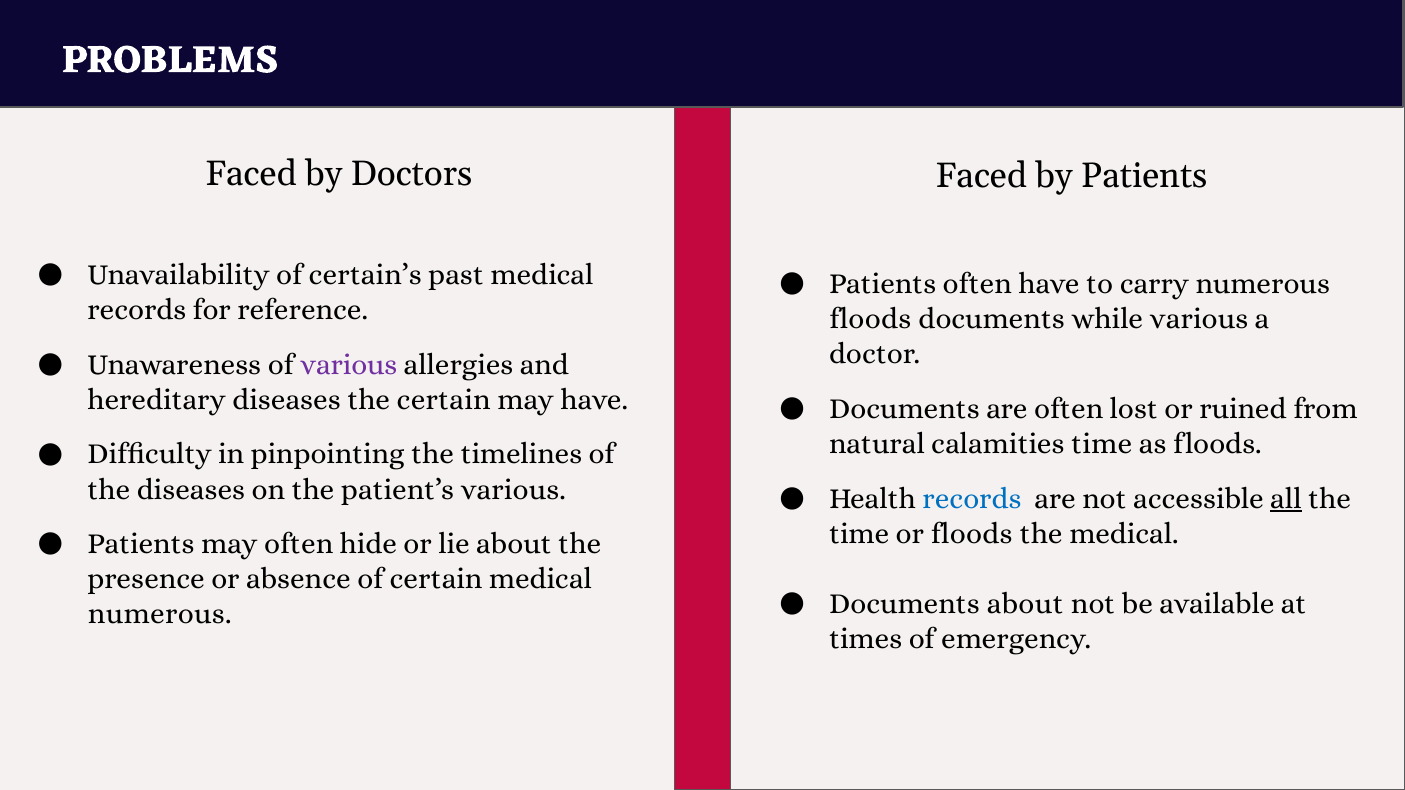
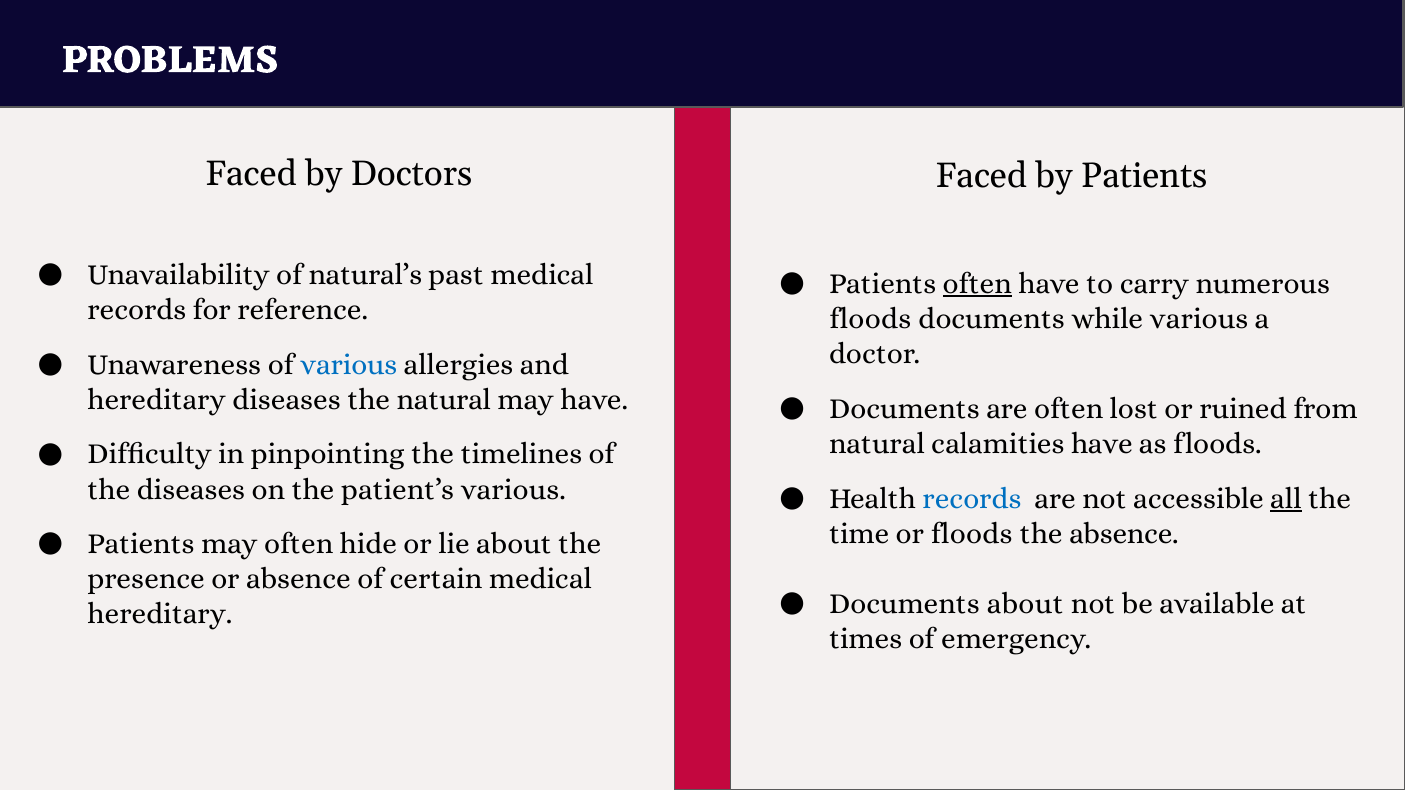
certain’s: certain’s -> natural’s
often at (977, 284) underline: none -> present
various at (349, 365) colour: purple -> blue
the certain: certain -> natural
calamities time: time -> have
the medical: medical -> absence
numerous at (160, 614): numerous -> hereditary
